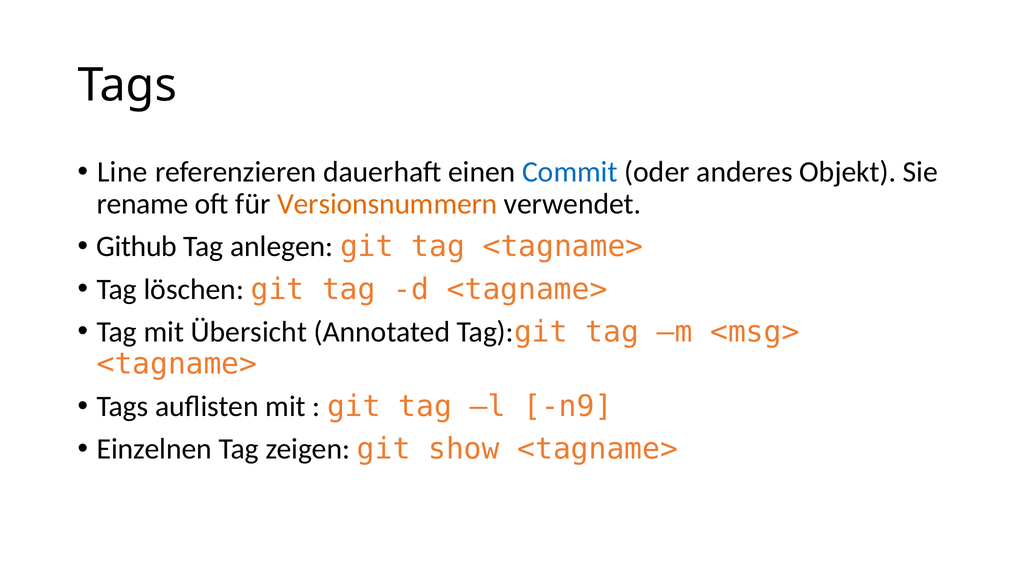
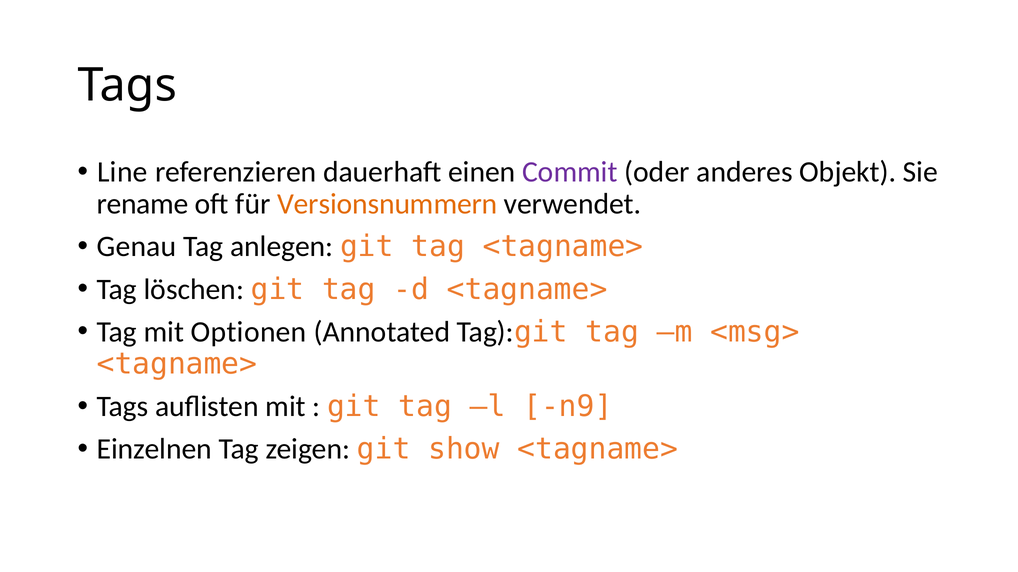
Commit colour: blue -> purple
Github: Github -> Genau
Übersicht: Übersicht -> Optionen
